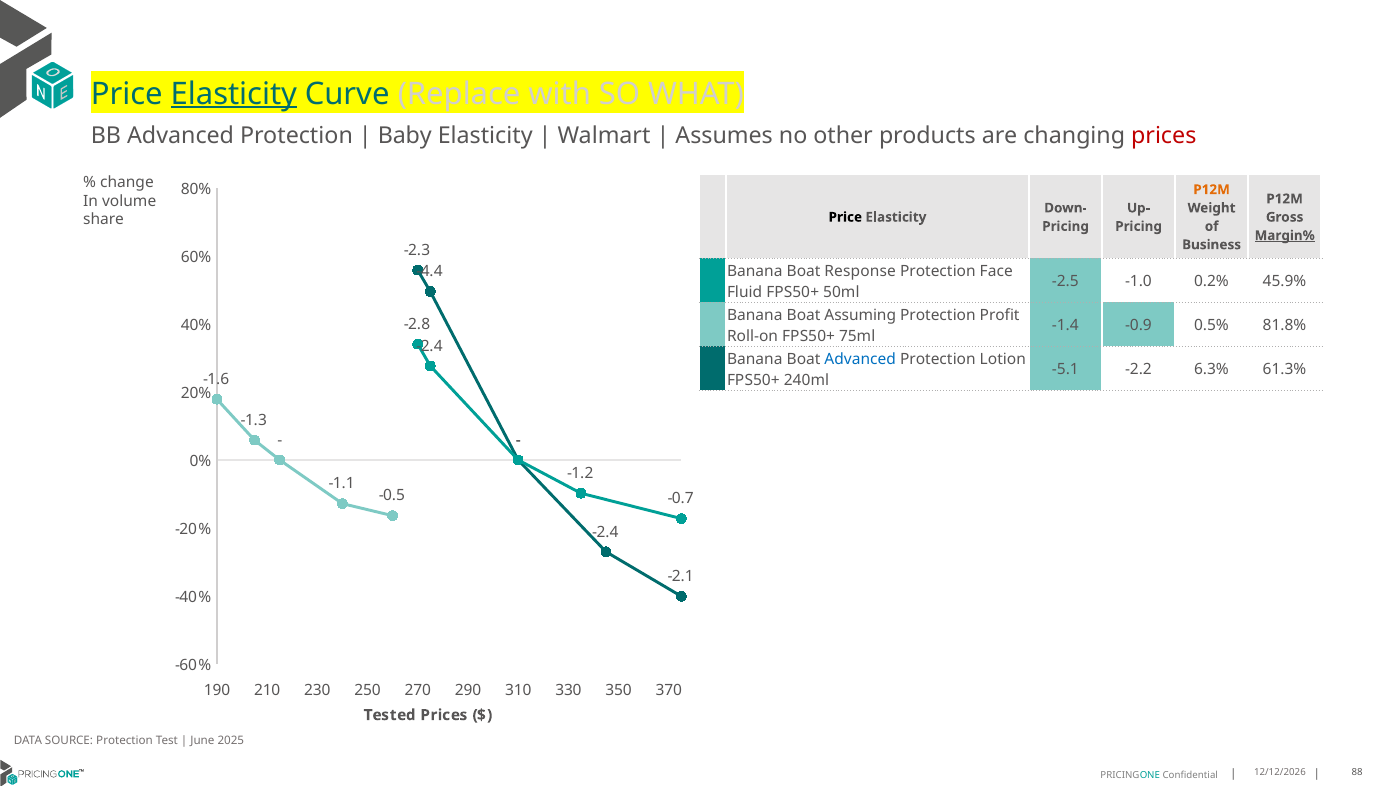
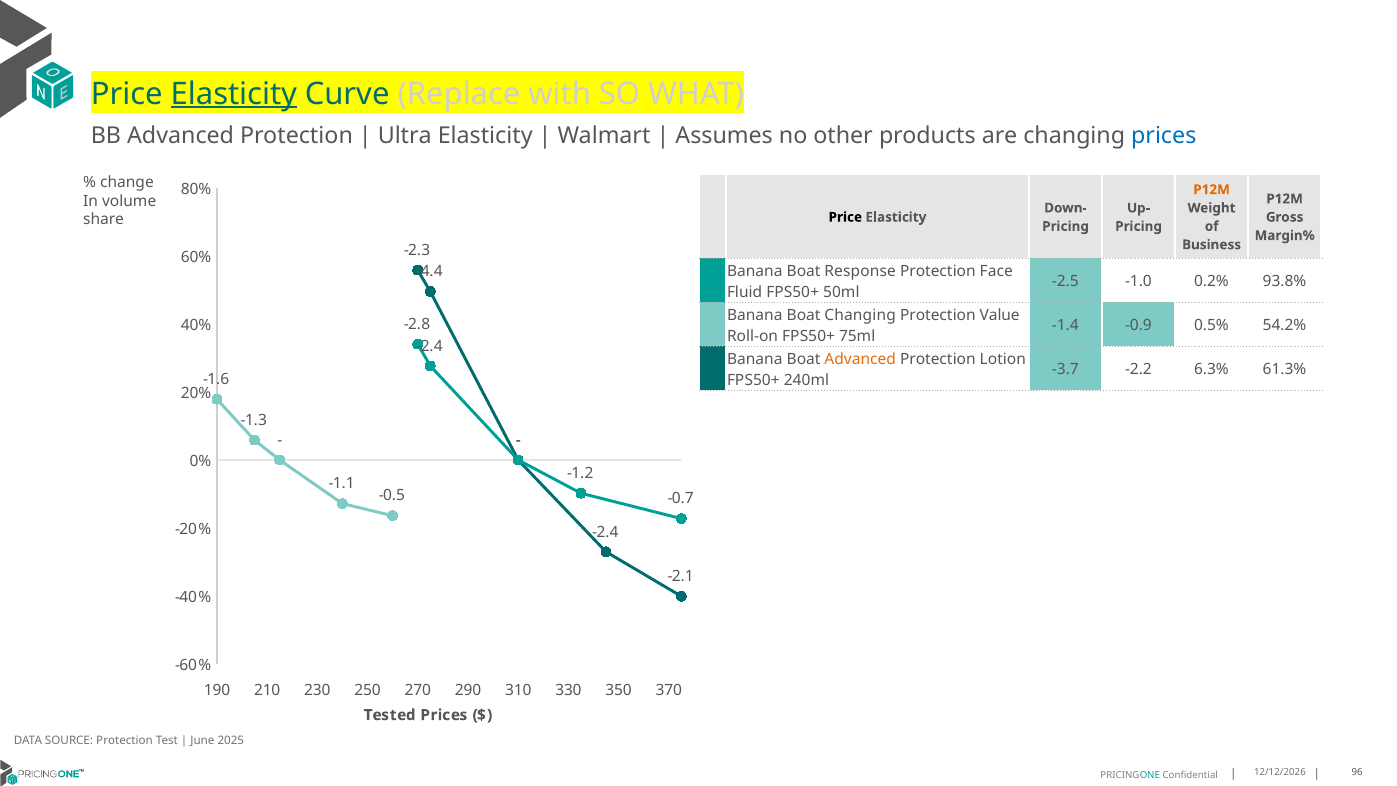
Baby: Baby -> Ultra
prices at (1164, 136) colour: red -> blue
Margin% underline: present -> none
45.9%: 45.9% -> 93.8%
Boat Assuming: Assuming -> Changing
Profit: Profit -> Value
81.8%: 81.8% -> 54.2%
Advanced at (860, 359) colour: blue -> orange
-5.1: -5.1 -> -3.7
88: 88 -> 96
